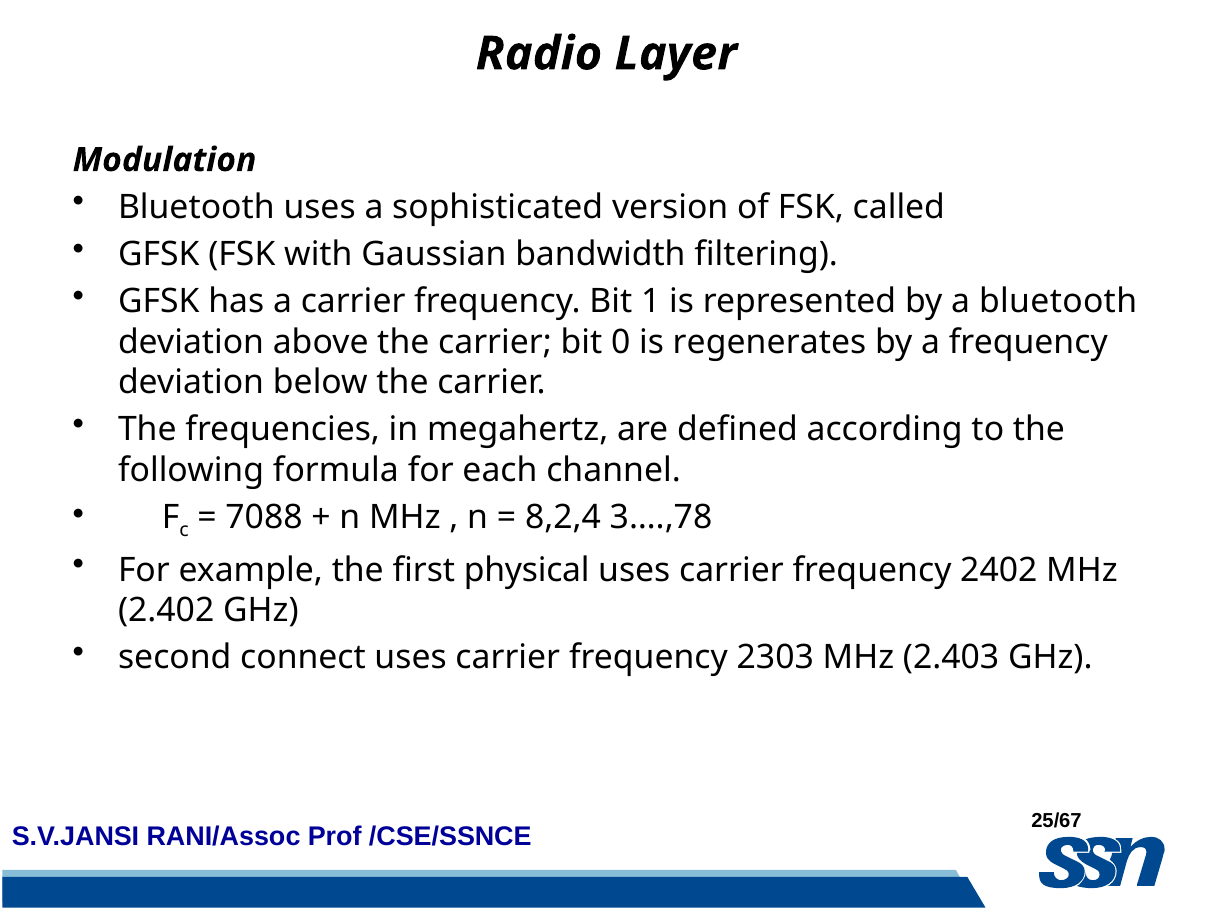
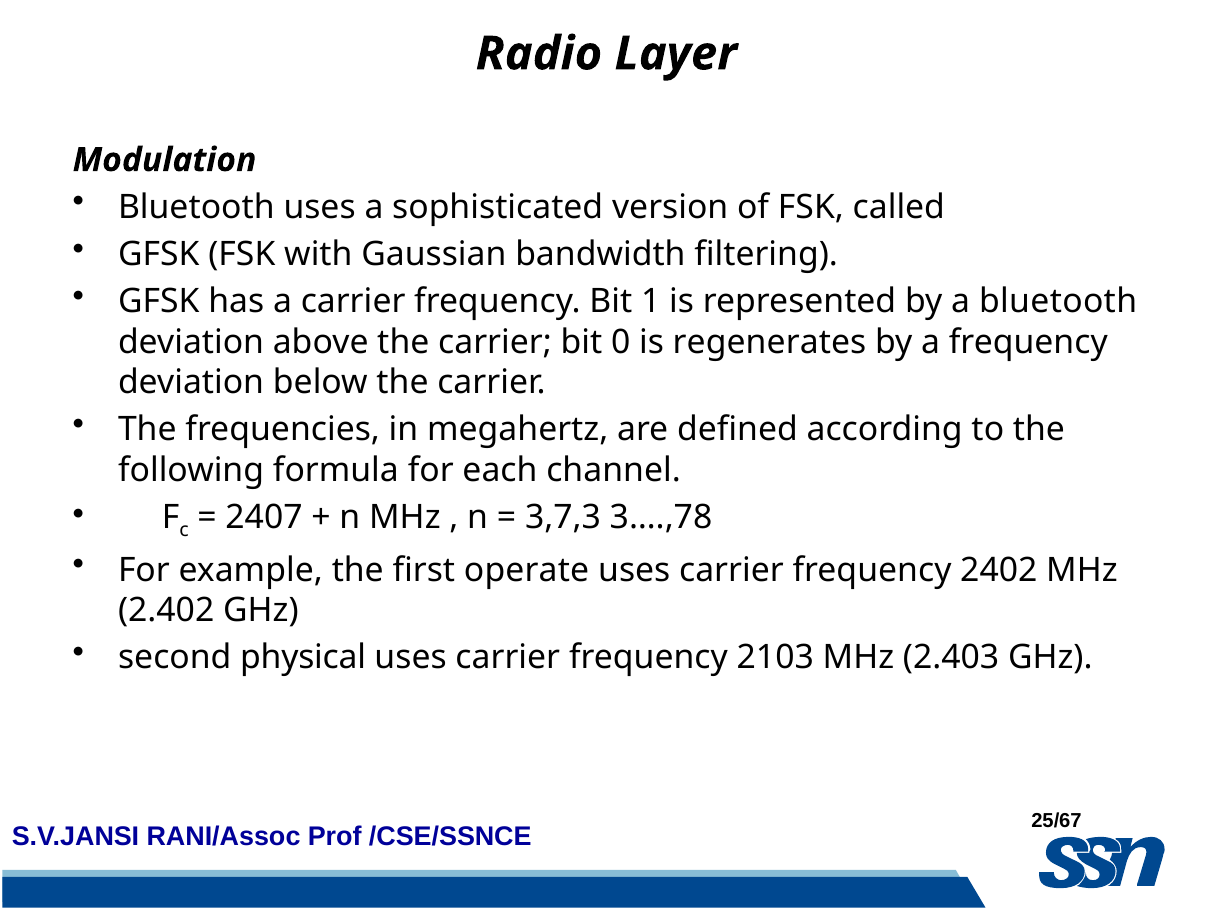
7088: 7088 -> 2407
8,2,4: 8,2,4 -> 3,7,3
physical: physical -> operate
connect: connect -> physical
2303: 2303 -> 2103
